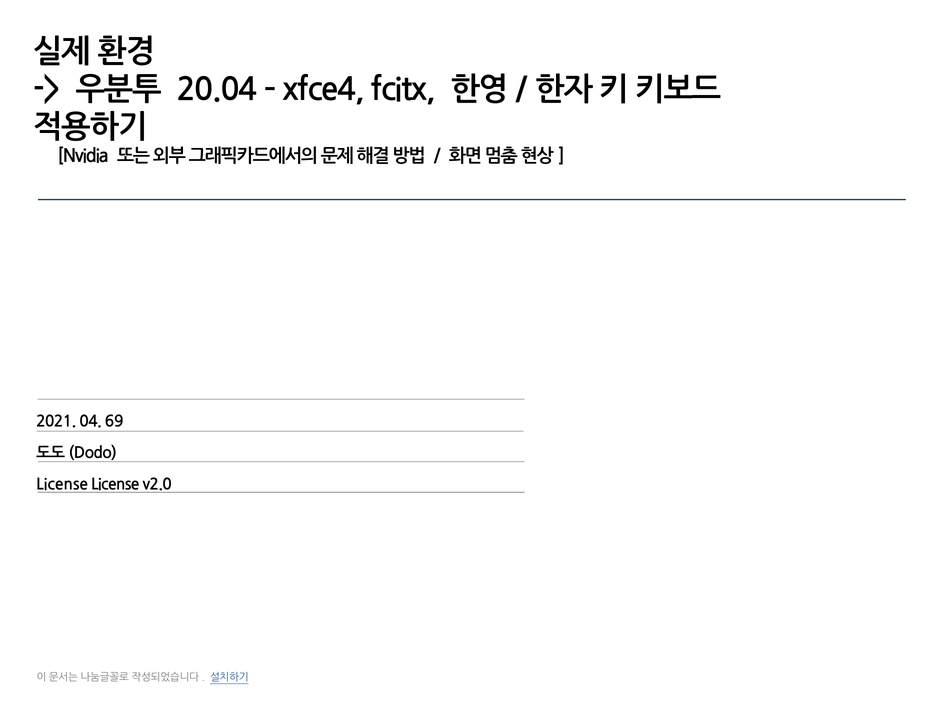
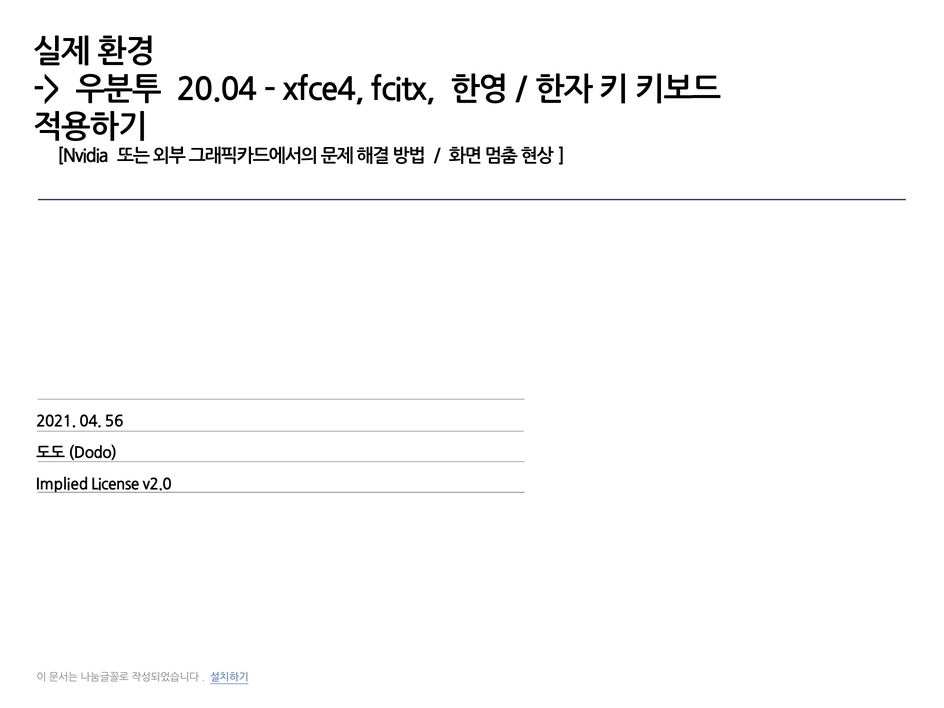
69: 69 -> 56
License at (62, 484): License -> Implied
